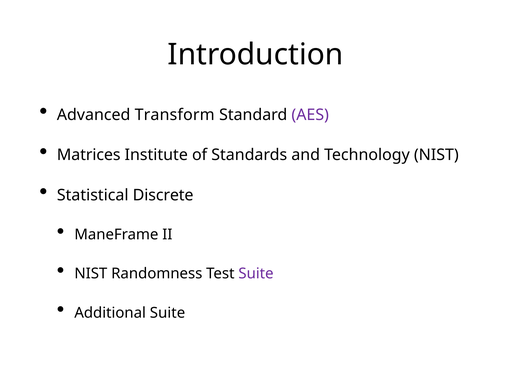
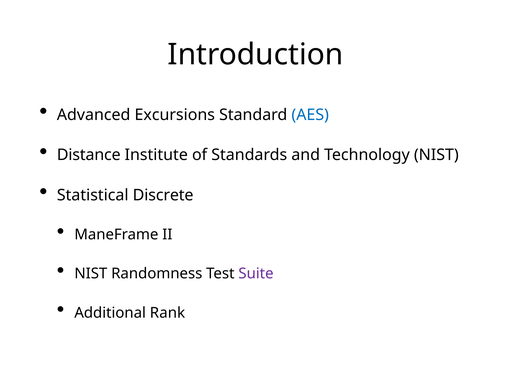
Transform: Transform -> Excursions
AES colour: purple -> blue
Matrices: Matrices -> Distance
Additional Suite: Suite -> Rank
